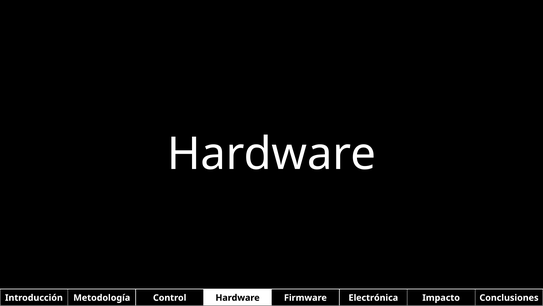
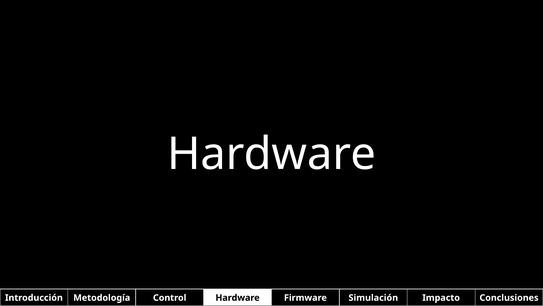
Electrónica: Electrónica -> Simulación
